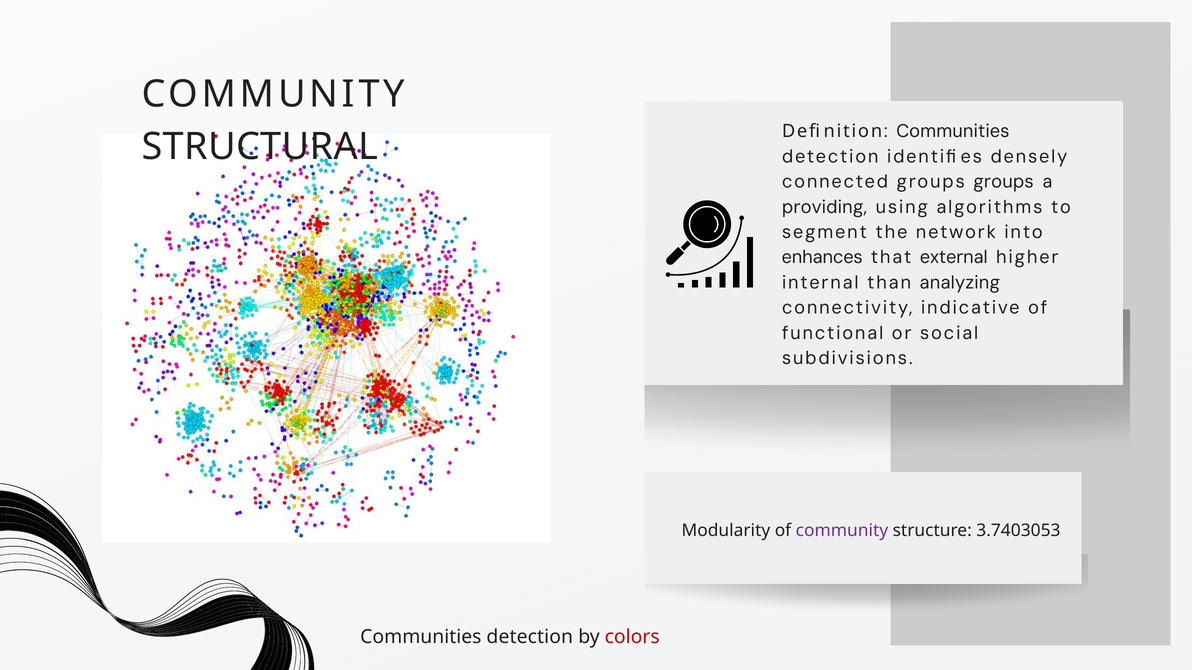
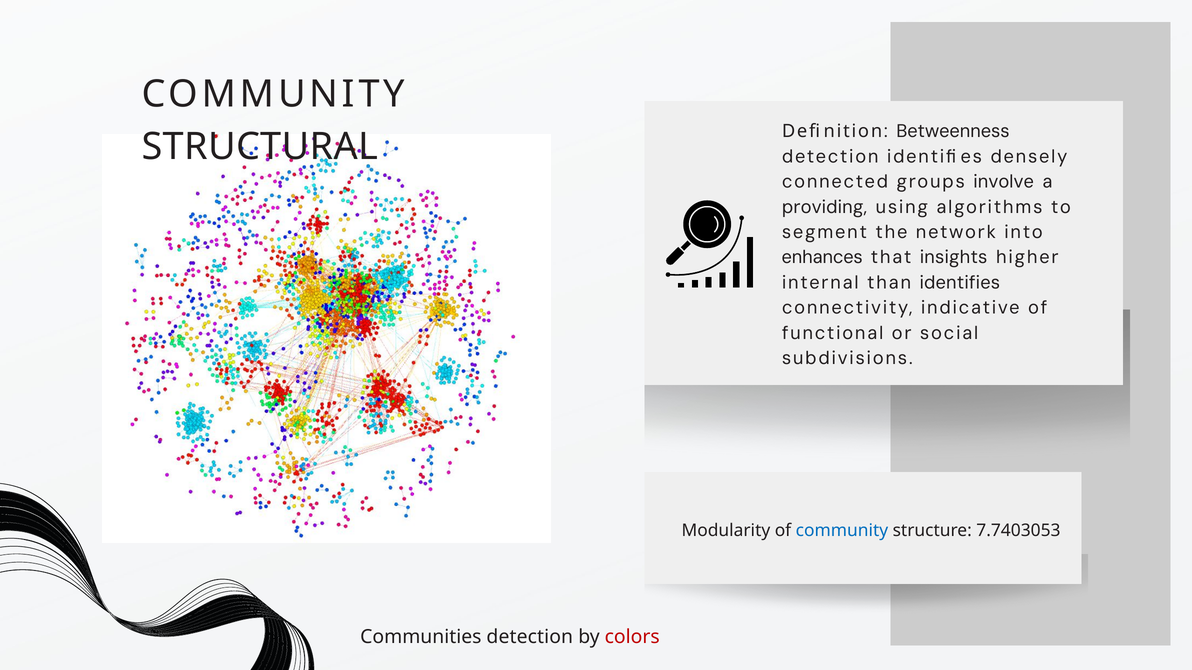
Definition Communities: Communities -> Betweenness
groups groups: groups -> involve
external: external -> insights
than analyzing: analyzing -> identifies
community at (842, 531) colour: purple -> blue
3.7403053: 3.7403053 -> 7.7403053
